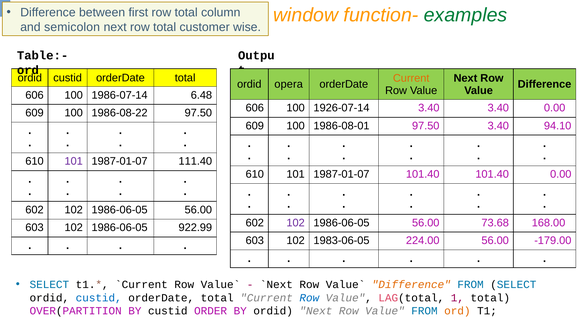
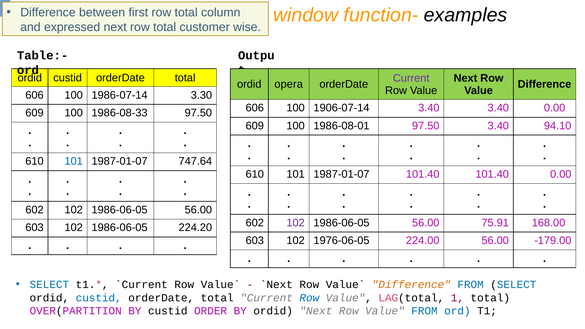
examples colour: green -> black
semicolon: semicolon -> expressed
Current at (411, 78) colour: orange -> purple
6.48: 6.48 -> 3.30
1926-07-14: 1926-07-14 -> 1906-07-14
1986-08-22: 1986-08-22 -> 1986-08-33
101 at (74, 161) colour: purple -> blue
111.40: 111.40 -> 747.64
73.68: 73.68 -> 75.91
922.99: 922.99 -> 224.20
1983-06-05: 1983-06-05 -> 1976-06-05
ord at (457, 311) colour: orange -> blue
